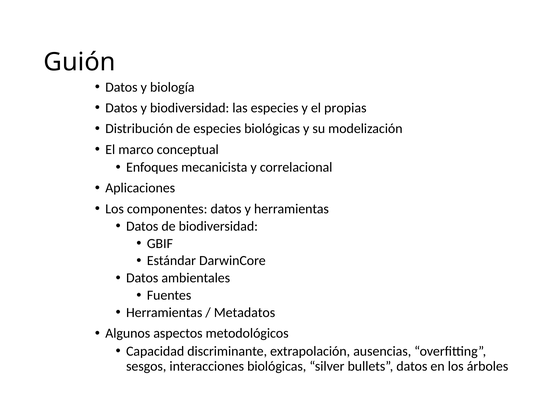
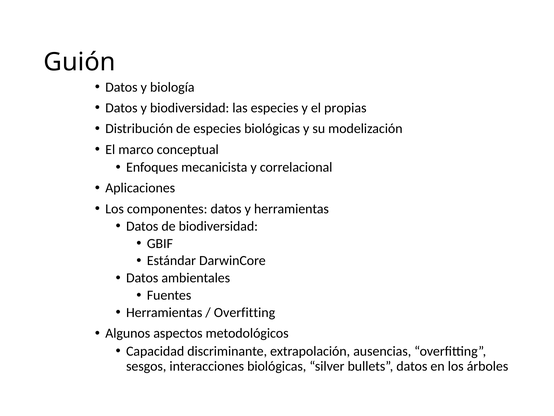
Metadatos at (245, 312): Metadatos -> Overfitting
